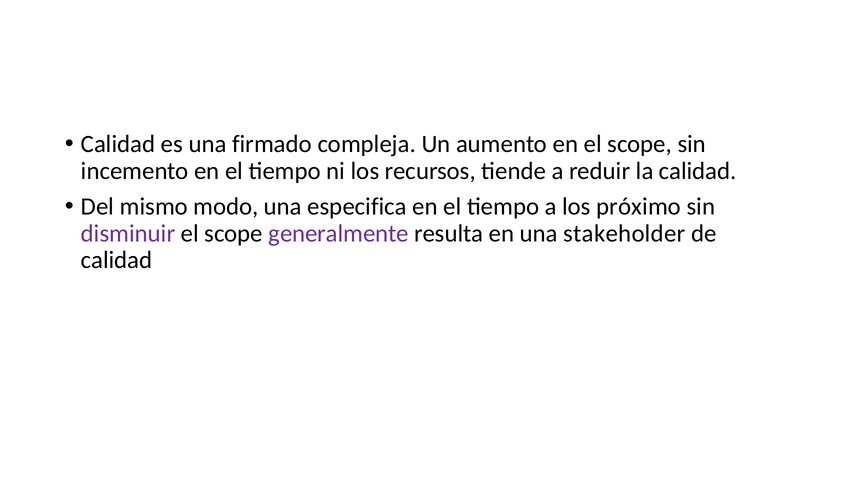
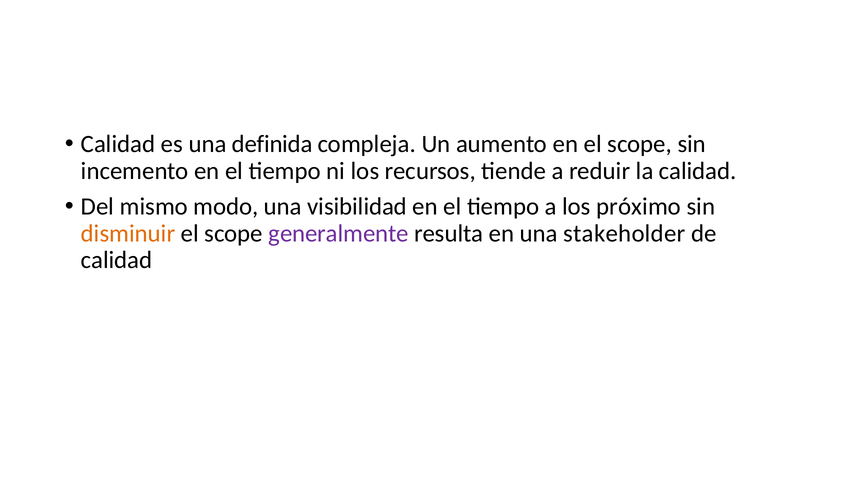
firmado: firmado -> definida
especifica: especifica -> visibilidad
disminuir colour: purple -> orange
